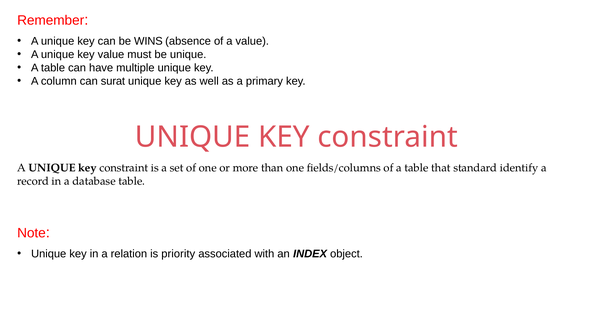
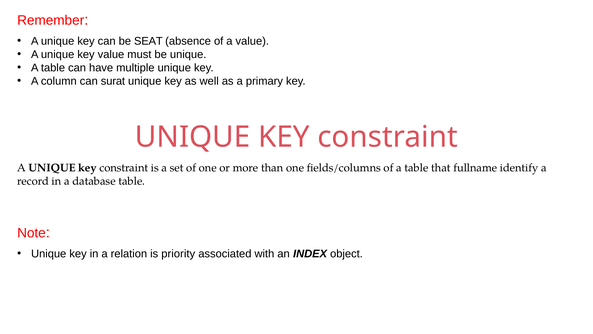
WINS: WINS -> SEAT
standard: standard -> fullname
